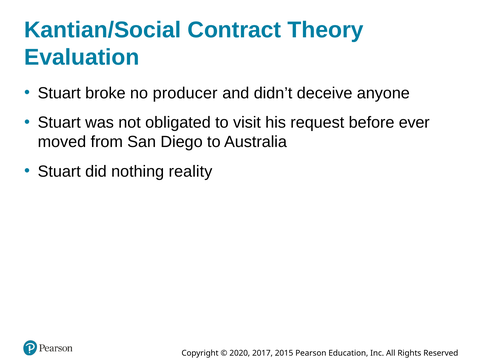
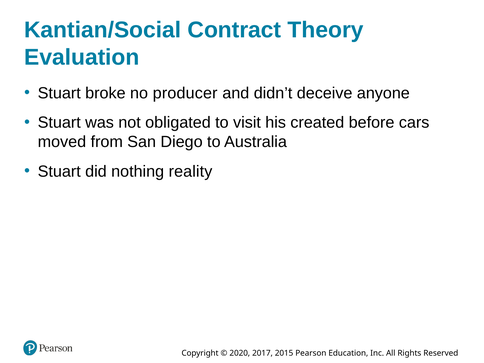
request: request -> created
ever: ever -> cars
